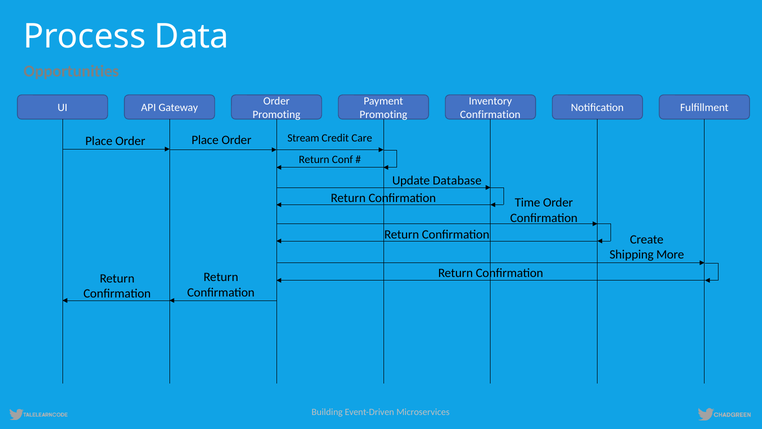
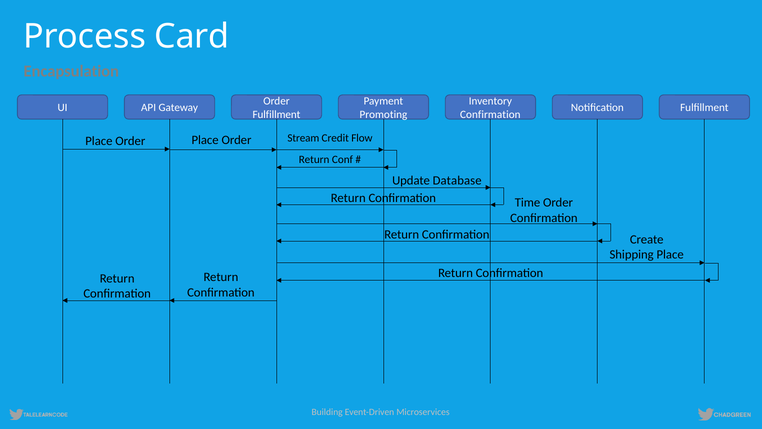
Data: Data -> Card
Opportunities: Opportunities -> Encapsulation
Promoting at (276, 114): Promoting -> Fulfillment
Care: Care -> Flow
Shipping More: More -> Place
